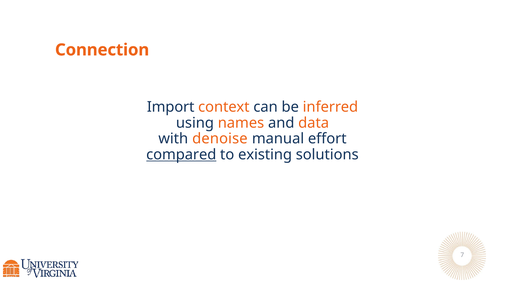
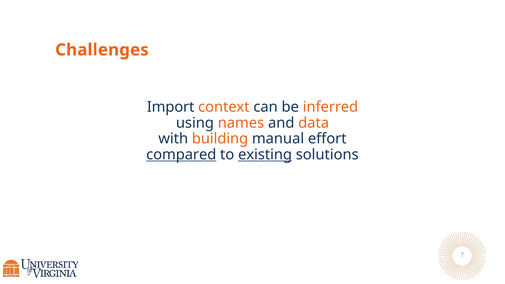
Connection: Connection -> Challenges
denoise: denoise -> building
existing underline: none -> present
